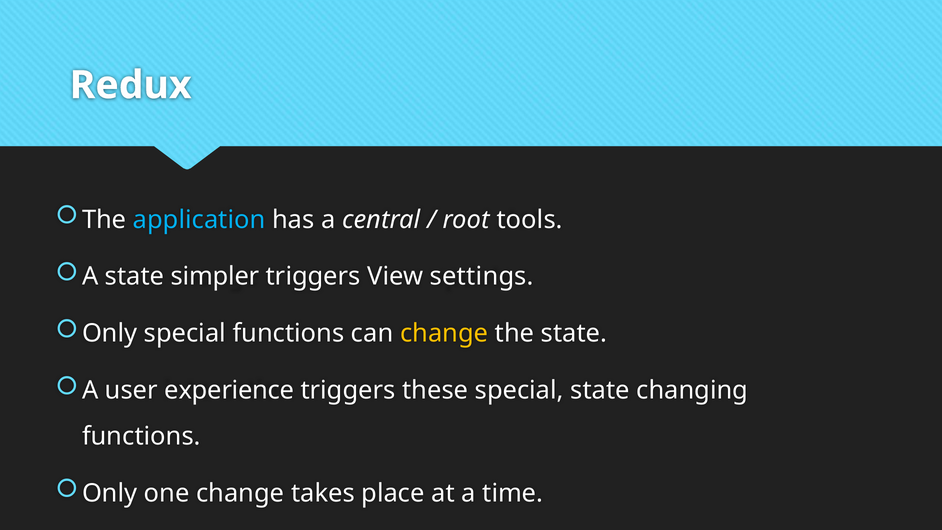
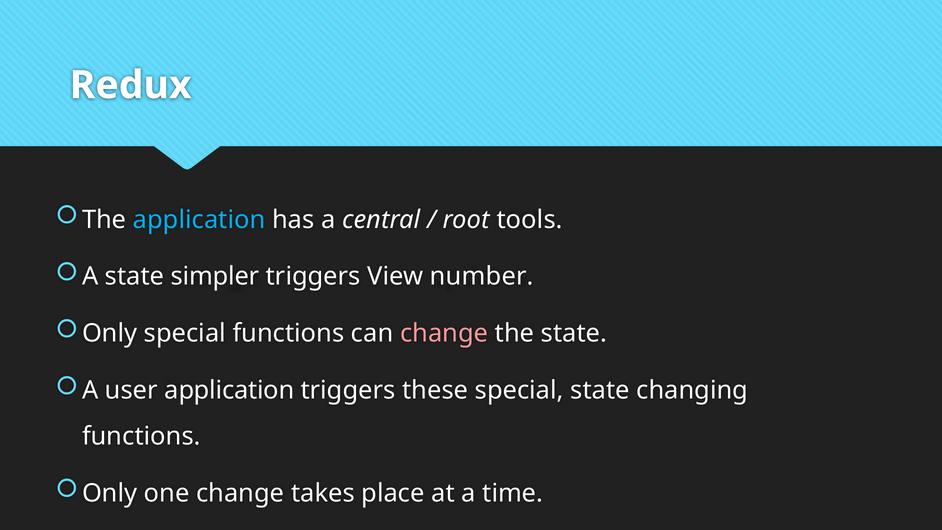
settings: settings -> number
change at (444, 333) colour: yellow -> pink
user experience: experience -> application
